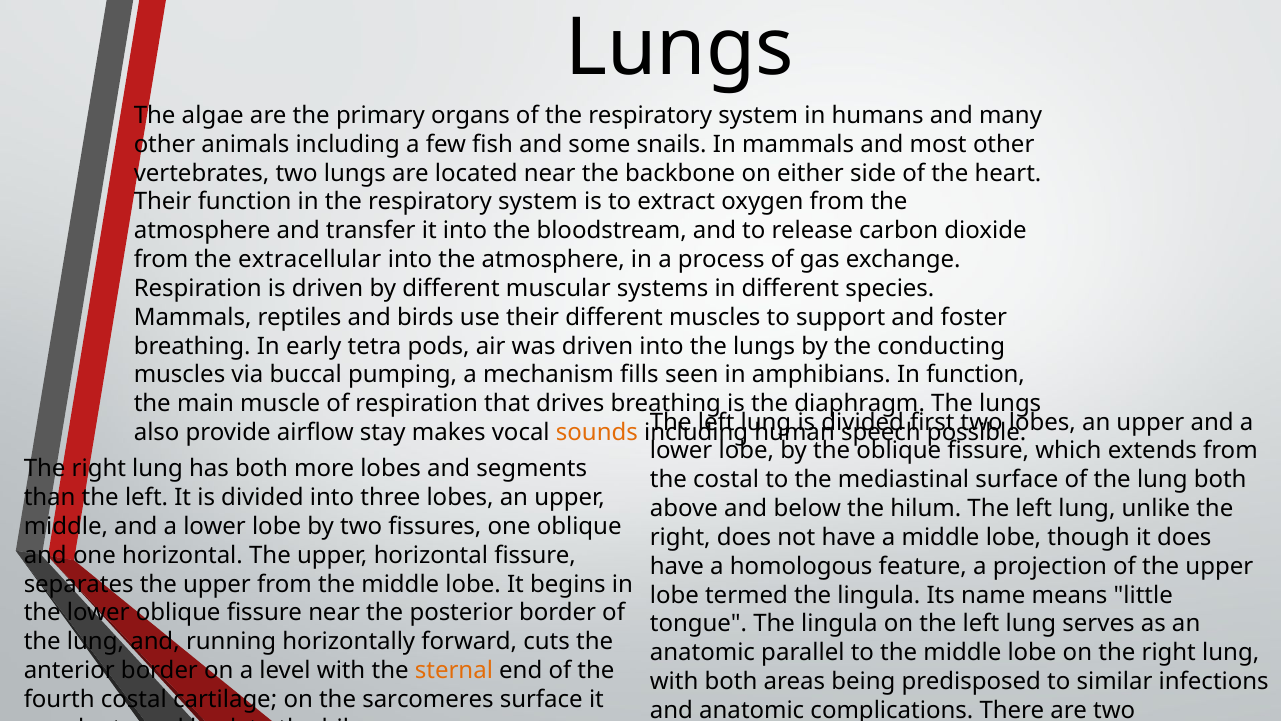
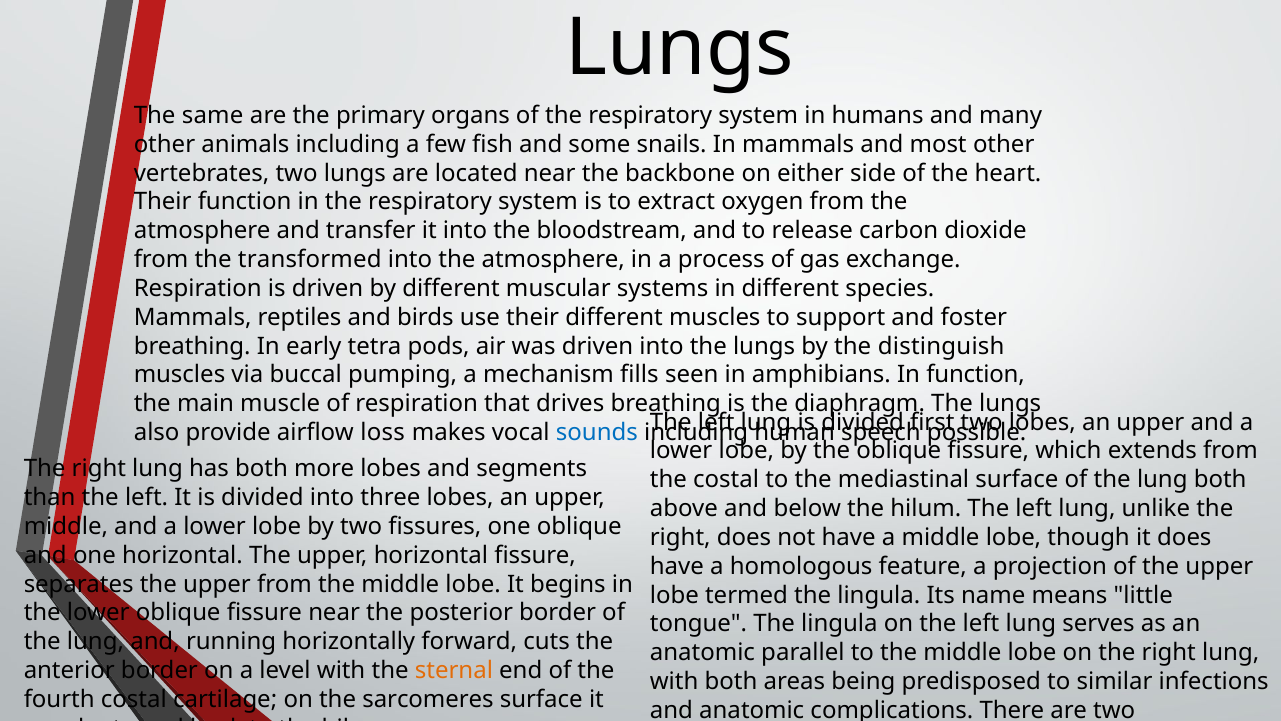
algae: algae -> same
extracellular: extracellular -> transformed
conducting: conducting -> distinguish
stay: stay -> loss
sounds colour: orange -> blue
